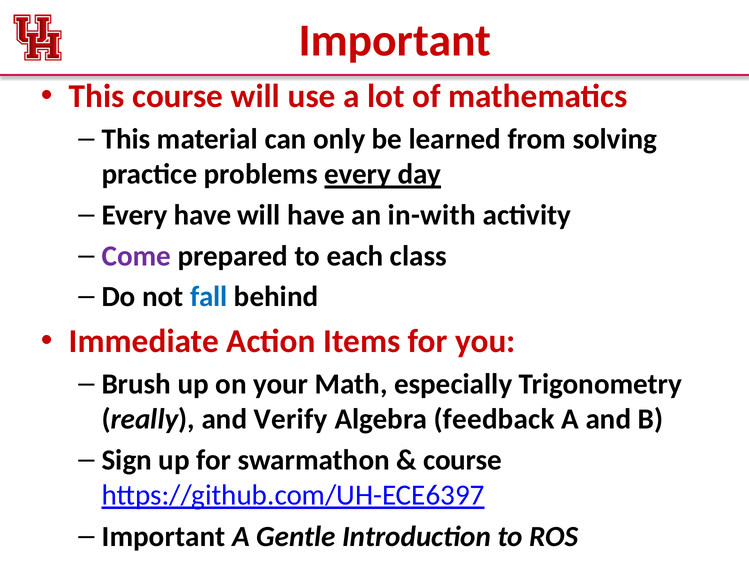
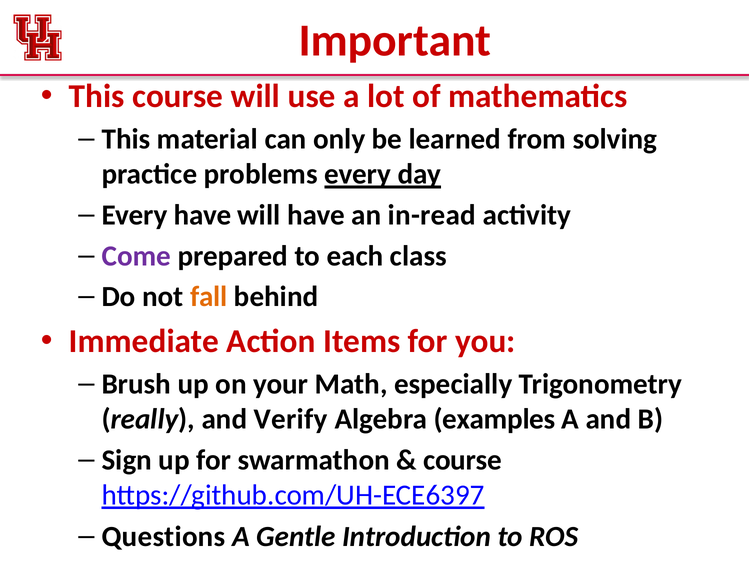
in-with: in-with -> in-read
fall colour: blue -> orange
feedback: feedback -> examples
Important at (164, 536): Important -> Questions
